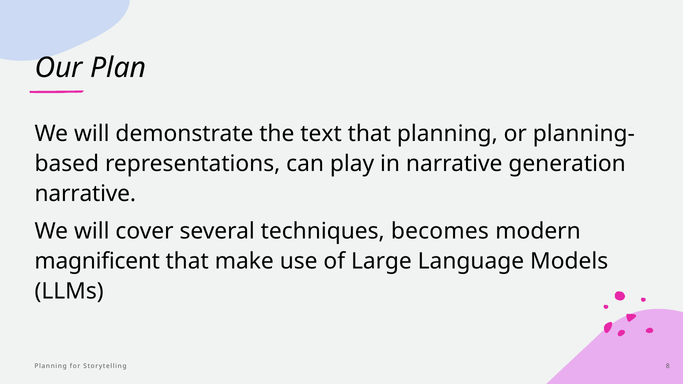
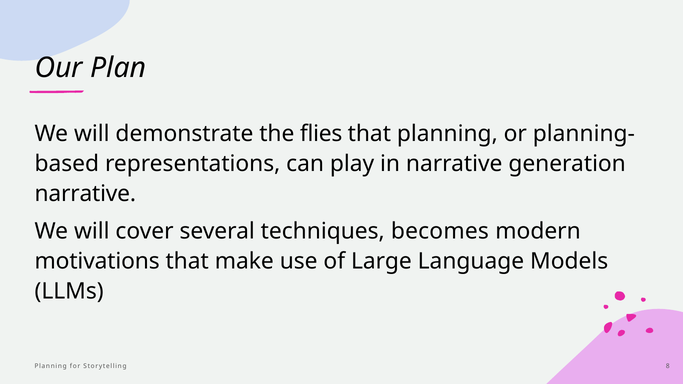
text: text -> flies
magnificent: magnificent -> motivations
